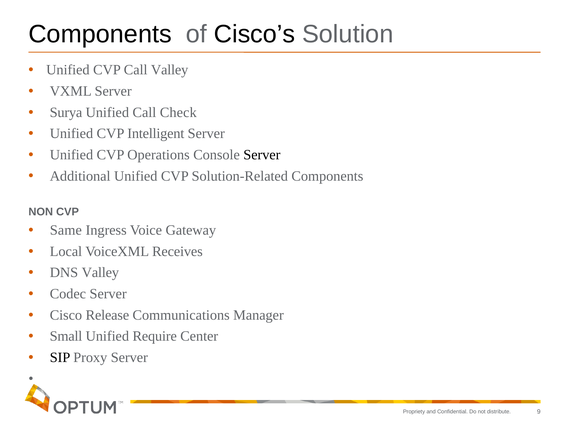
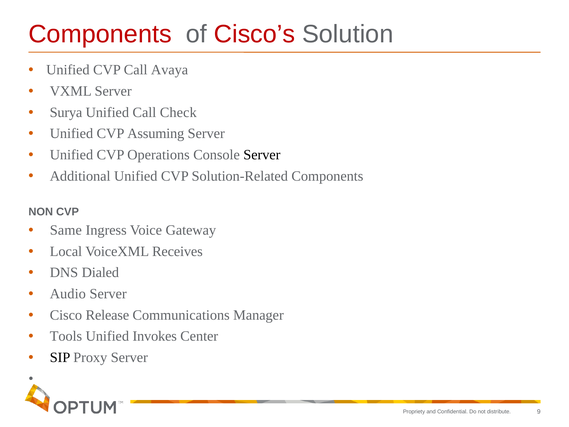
Components at (100, 34) colour: black -> red
Cisco’s colour: black -> red
Call Valley: Valley -> Avaya
Intelligent: Intelligent -> Assuming
DNS Valley: Valley -> Dialed
Codec: Codec -> Audio
Small: Small -> Tools
Require: Require -> Invokes
